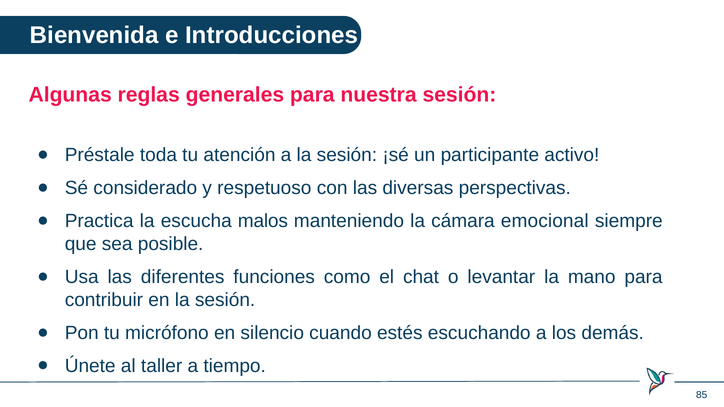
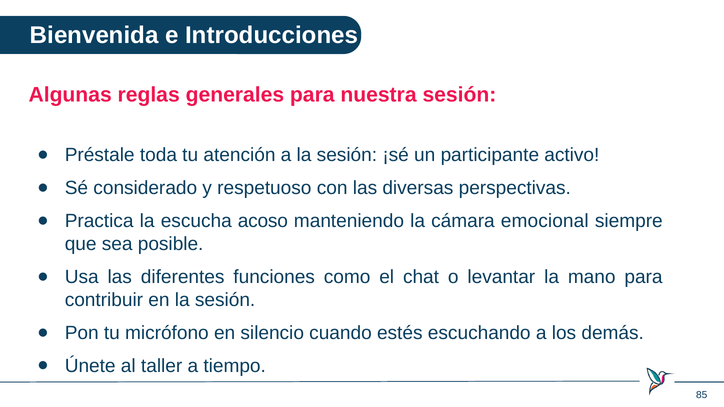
malos: malos -> acoso
